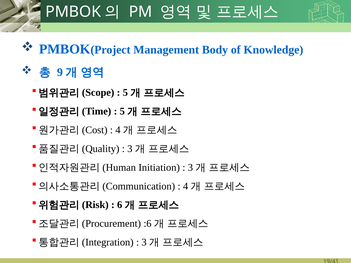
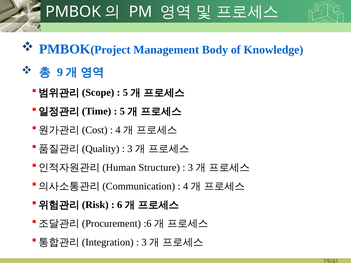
Initiation: Initiation -> Structure
